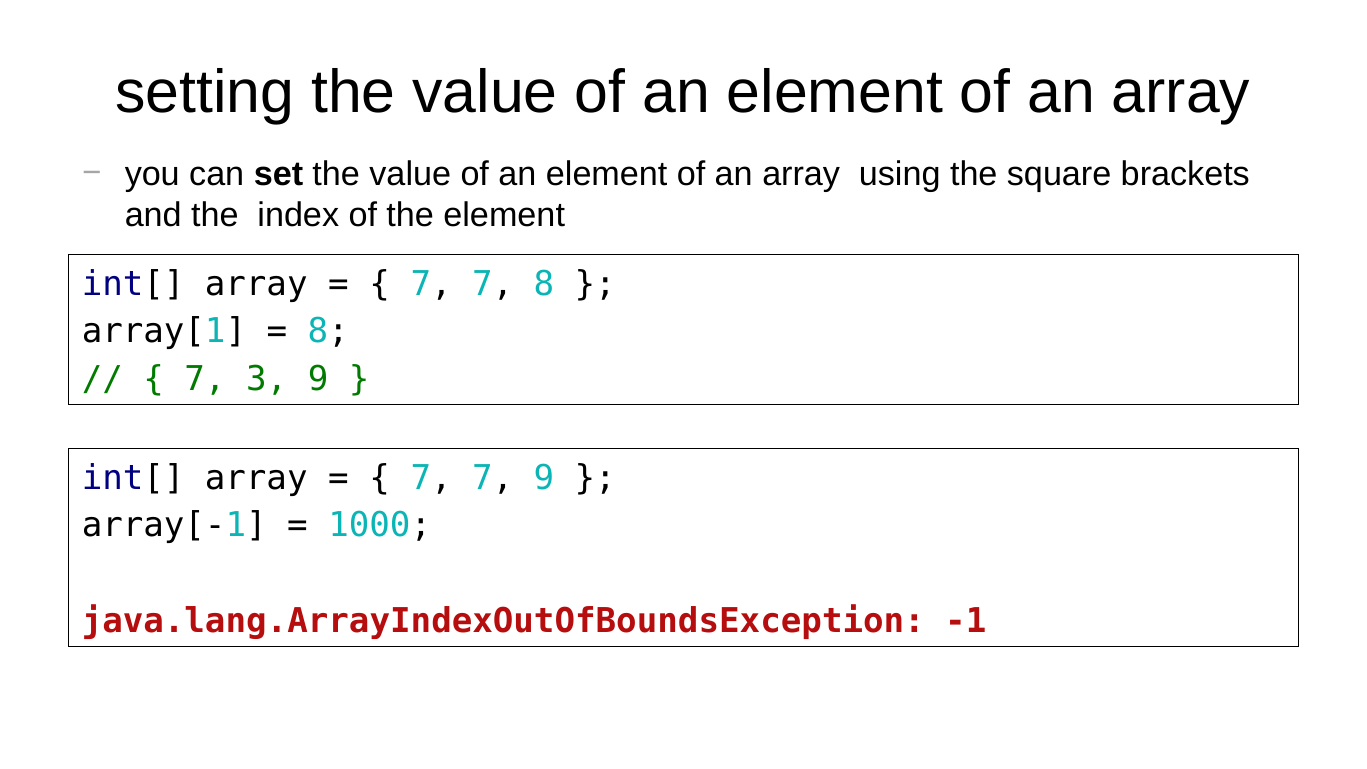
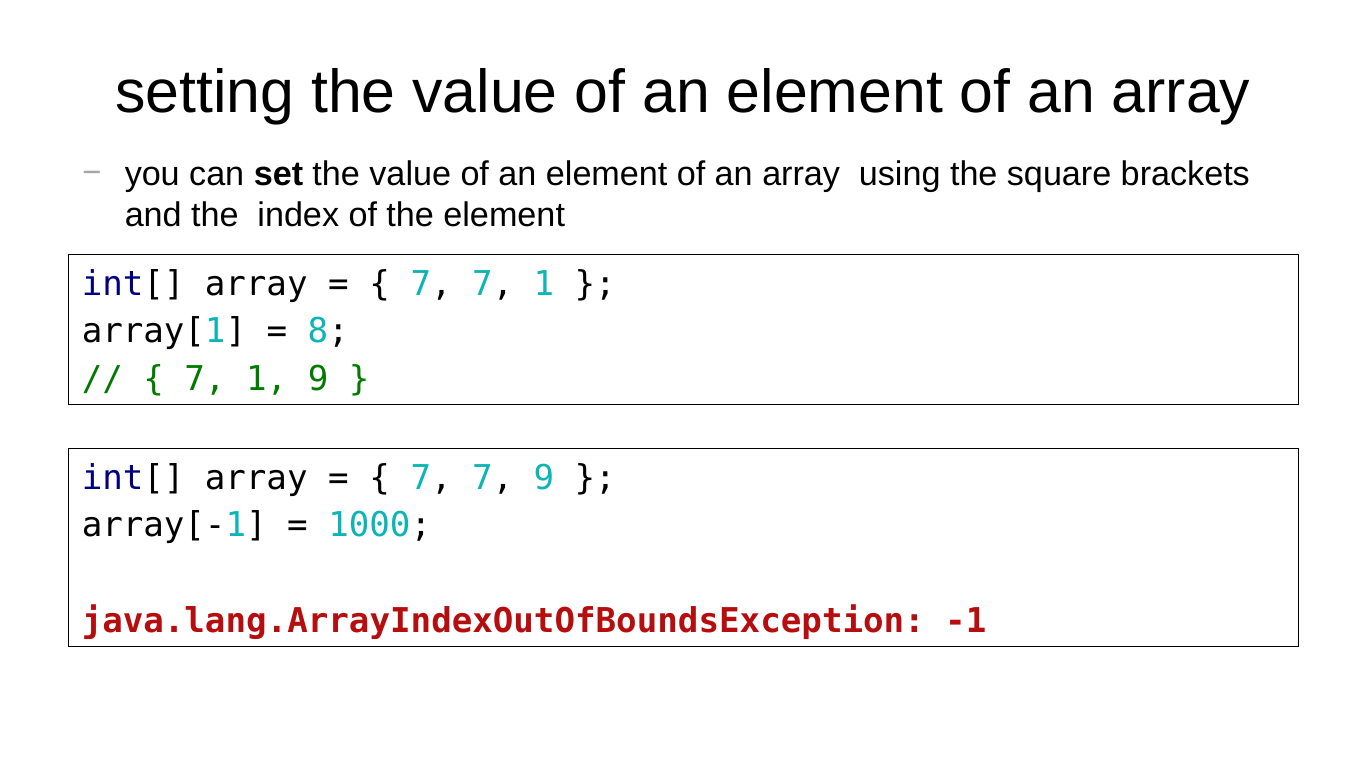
7 7 8: 8 -> 1
3 at (267, 380): 3 -> 1
